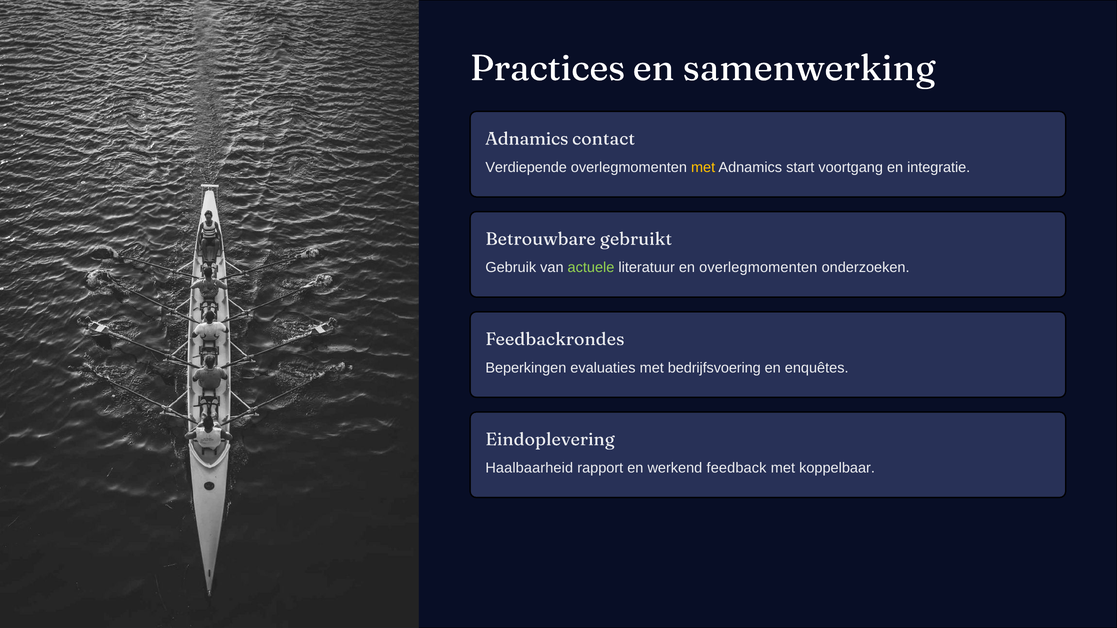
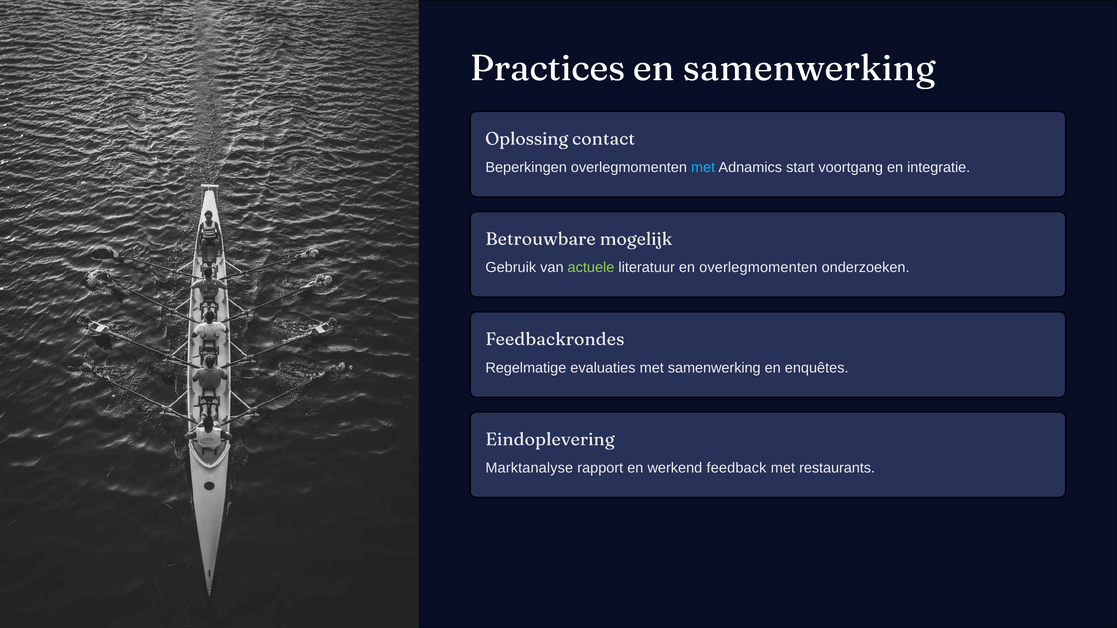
Adnamics at (527, 139): Adnamics -> Oplossing
Verdiepende: Verdiepende -> Beperkingen
met at (703, 168) colour: yellow -> light blue
gebruikt: gebruikt -> mogelijk
Beperkingen: Beperkingen -> Regelmatige
met bedrijfsvoering: bedrijfsvoering -> samenwerking
Haalbaarheid: Haalbaarheid -> Marktanalyse
koppelbaar: koppelbaar -> restaurants
